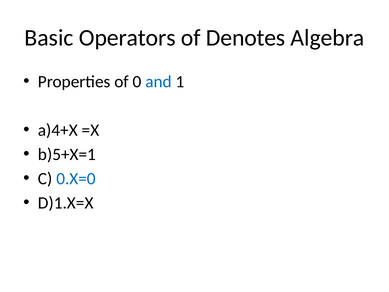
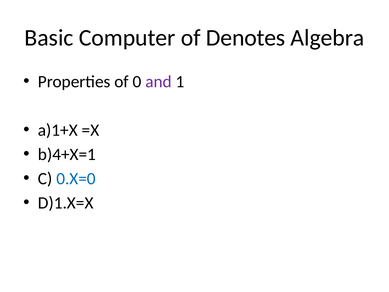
Operators: Operators -> Computer
and colour: blue -> purple
a)4+X: a)4+X -> a)1+X
b)5+X=1: b)5+X=1 -> b)4+X=1
